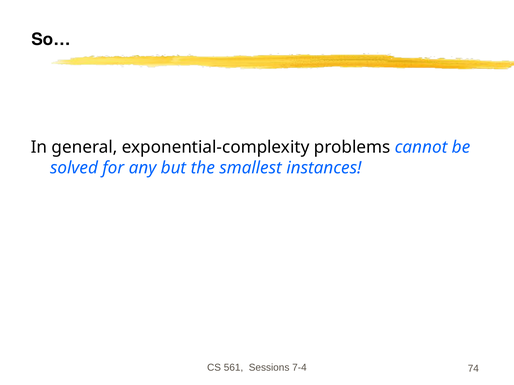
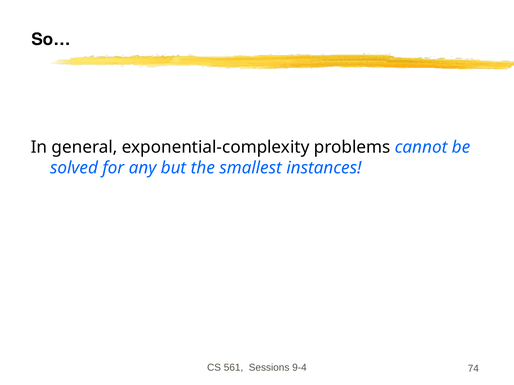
7-4: 7-4 -> 9-4
